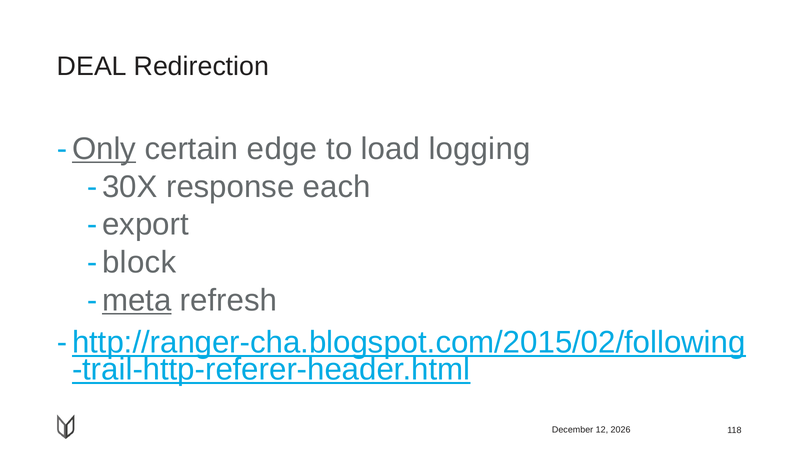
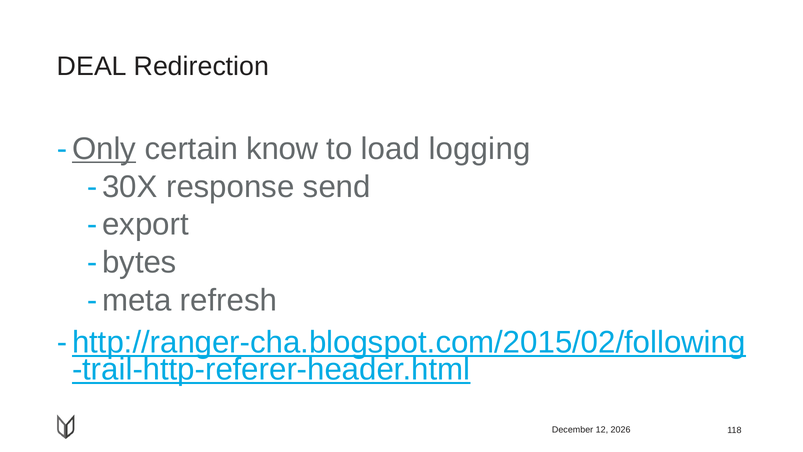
edge: edge -> know
each: each -> send
block: block -> bytes
meta underline: present -> none
